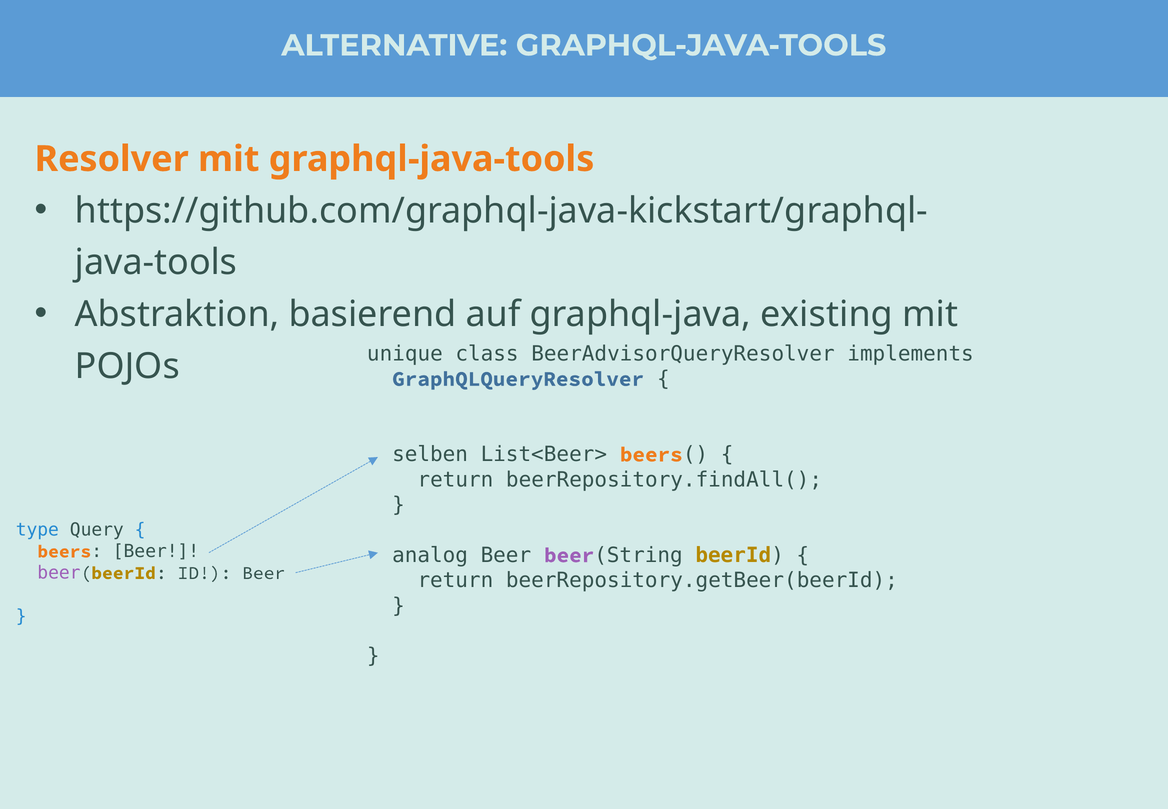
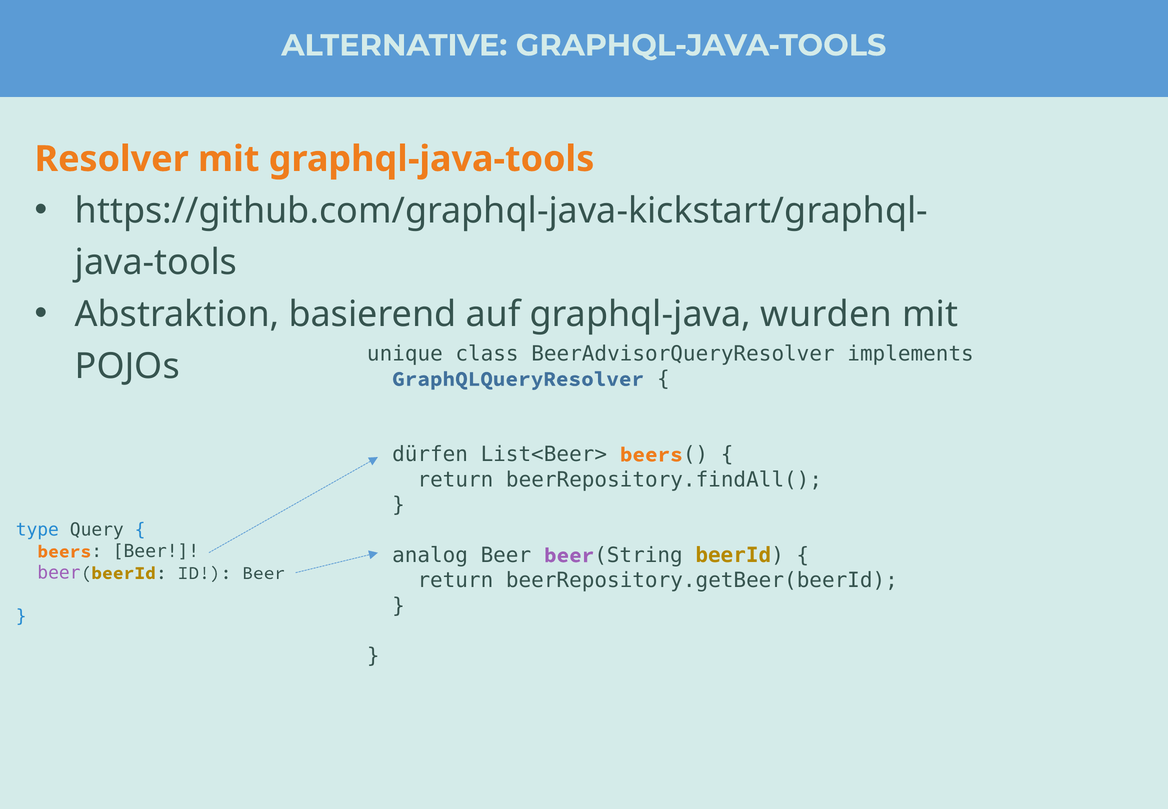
existing: existing -> wurden
selben: selben -> dürfen
